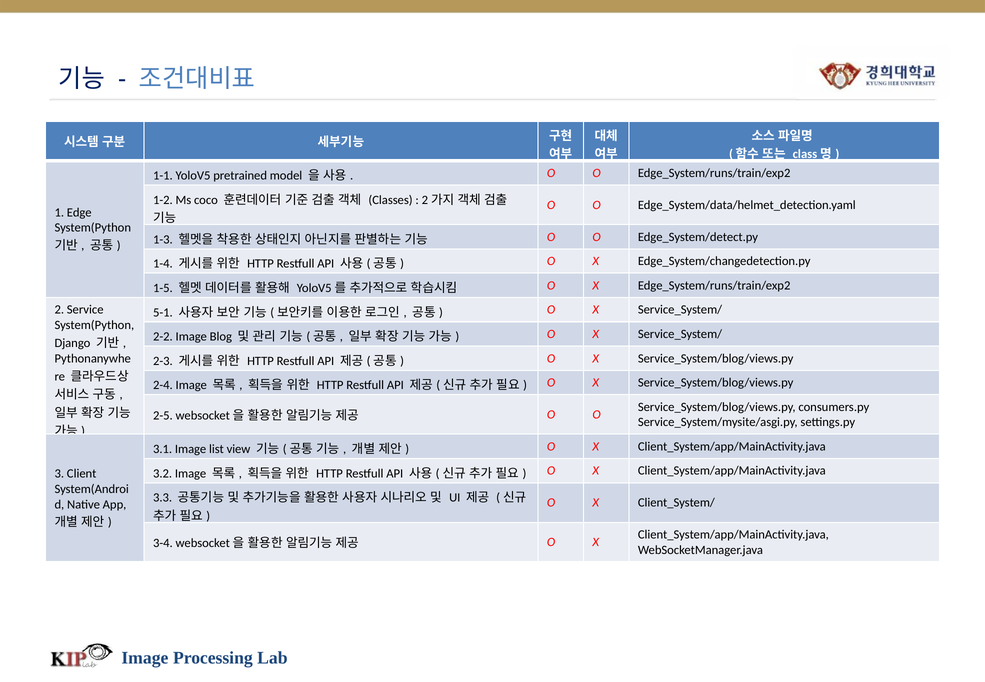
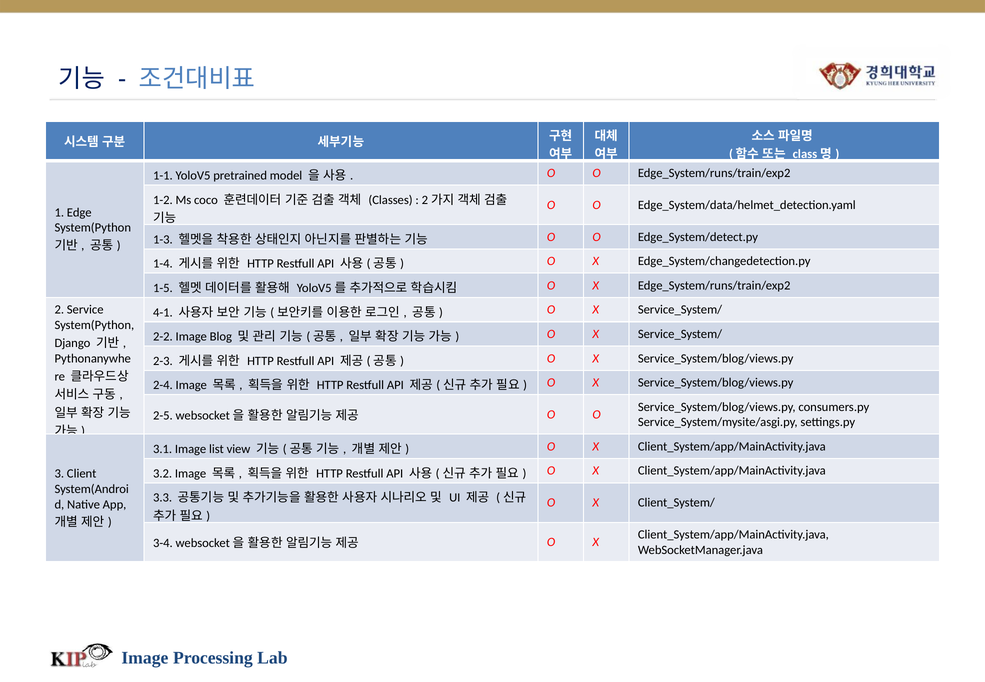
5-1: 5-1 -> 4-1
